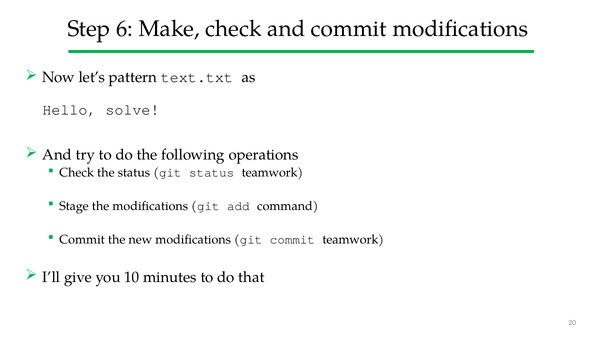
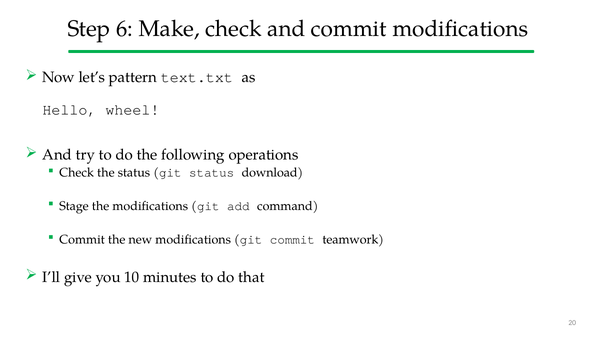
solve: solve -> wheel
status teamwork: teamwork -> download
